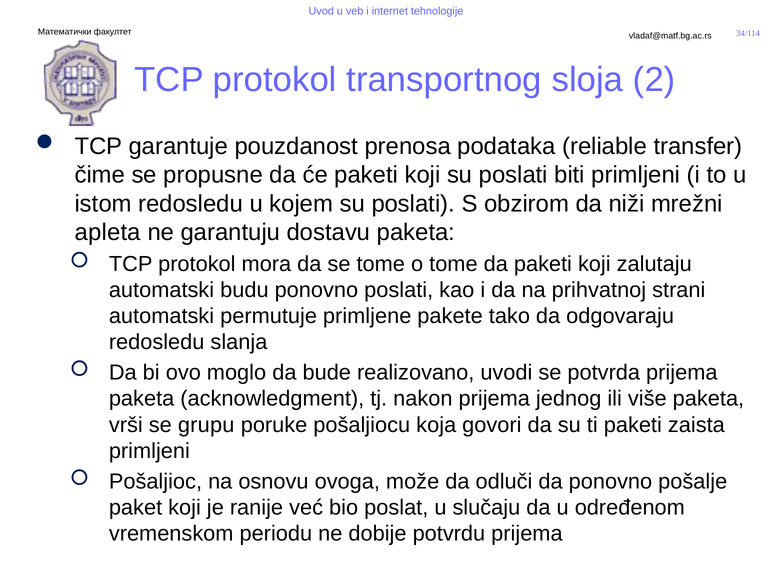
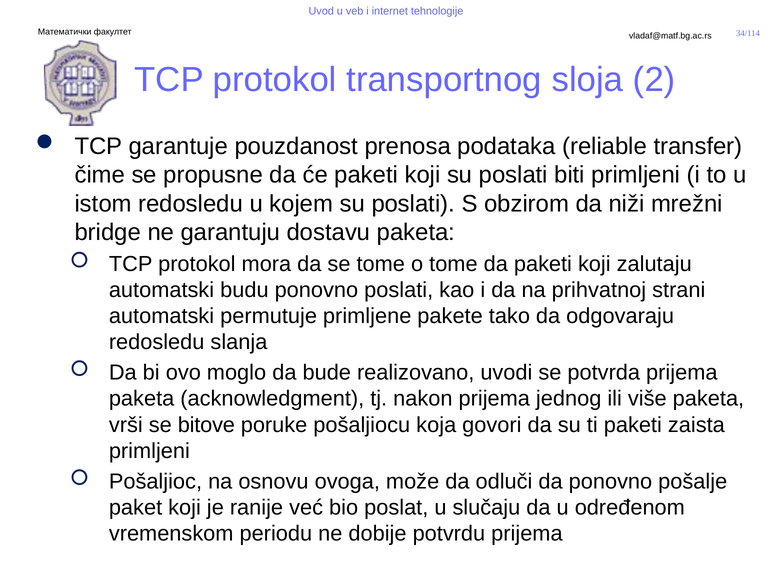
apleta: apleta -> bridge
grupu: grupu -> bitove
